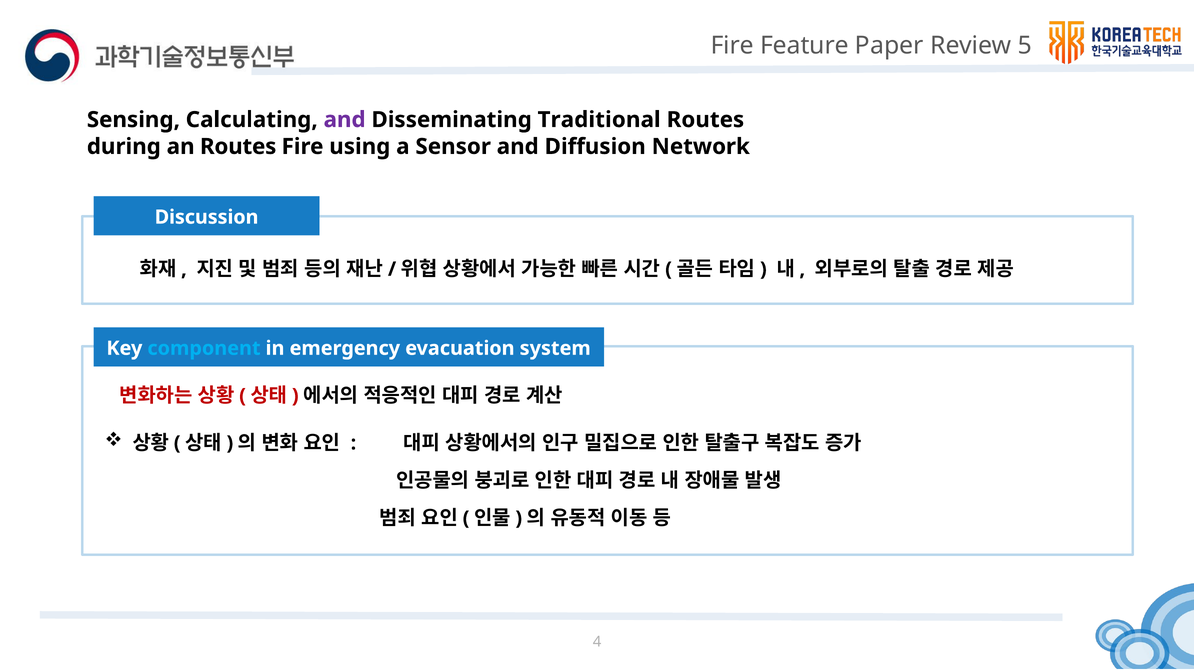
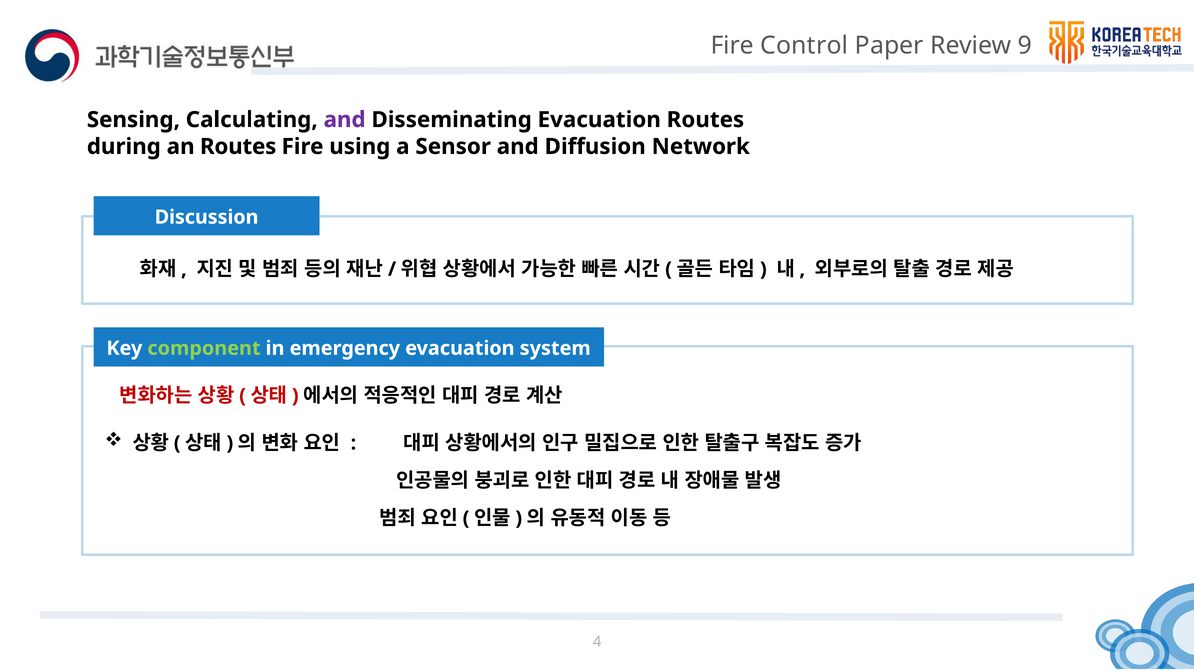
Feature: Feature -> Control
5: 5 -> 9
Disseminating Traditional: Traditional -> Evacuation
component colour: light blue -> light green
